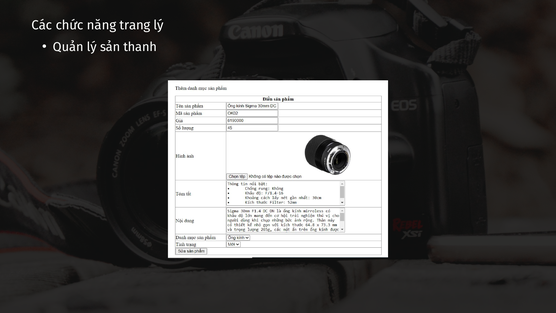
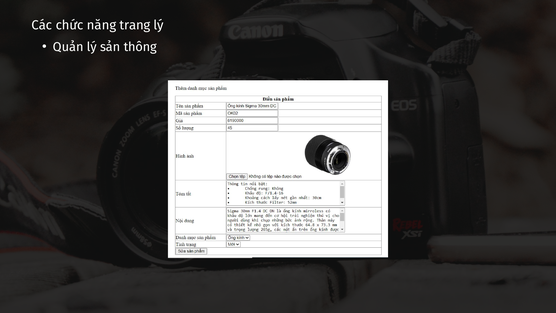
thanh: thanh -> thông
